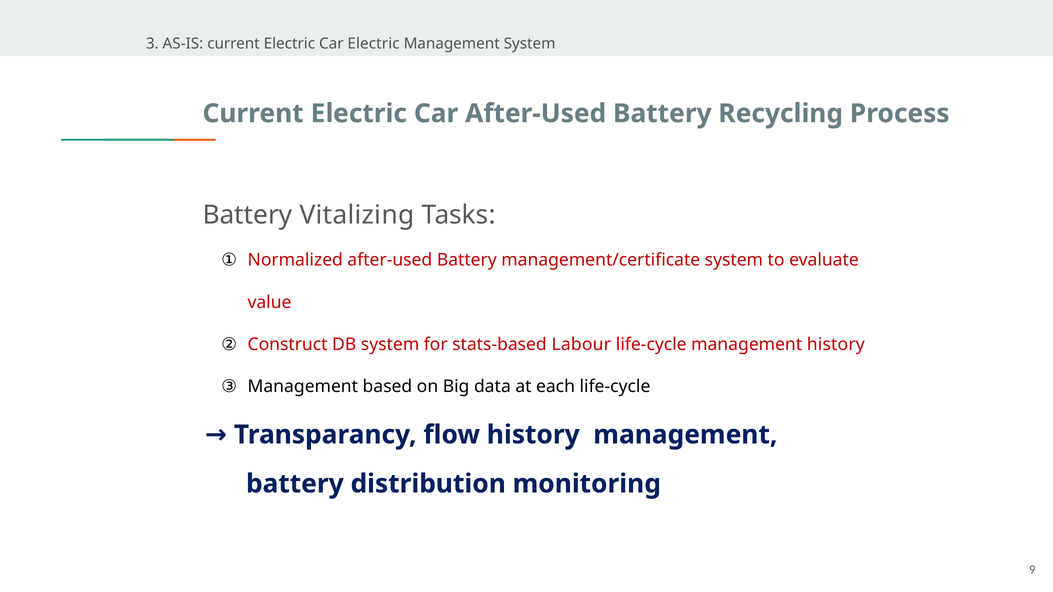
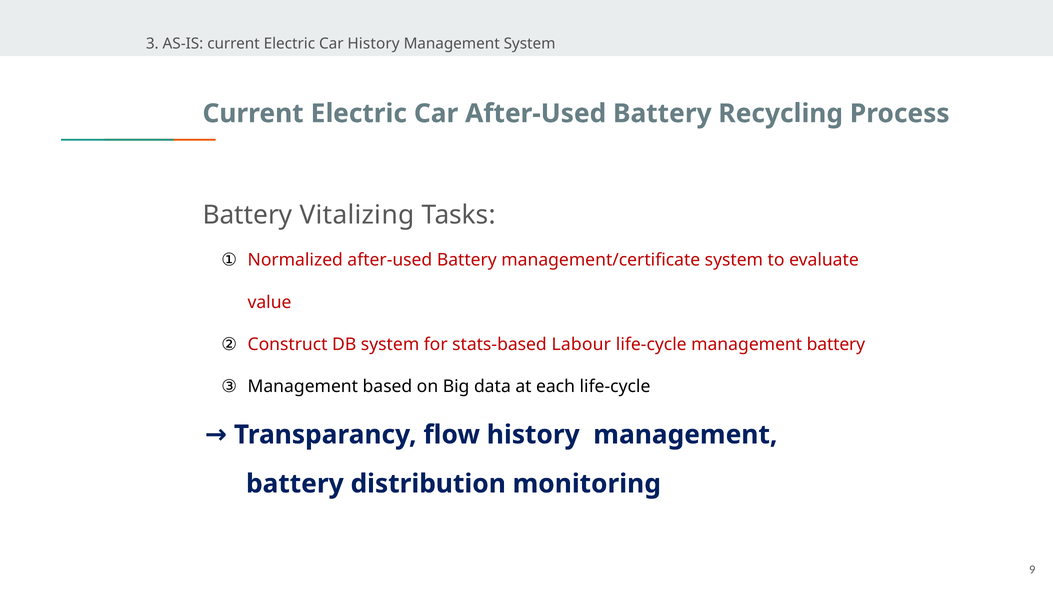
Car Electric: Electric -> History
life-cycle management history: history -> battery
